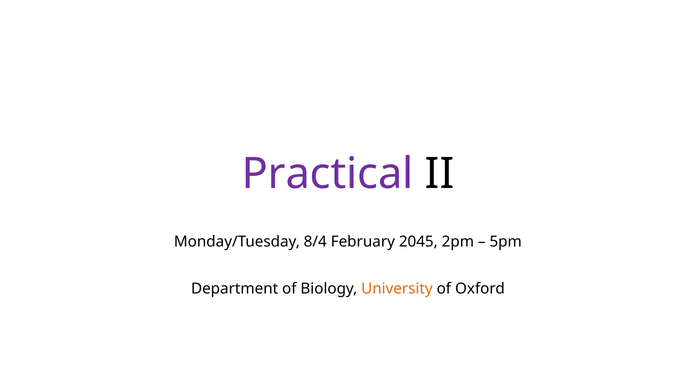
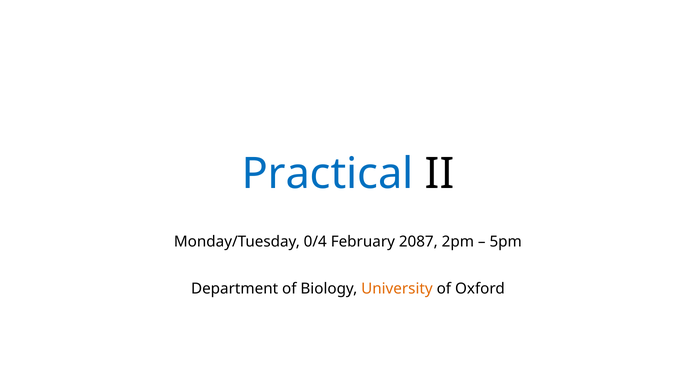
Practical colour: purple -> blue
8/4: 8/4 -> 0/4
2045: 2045 -> 2087
